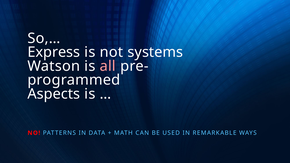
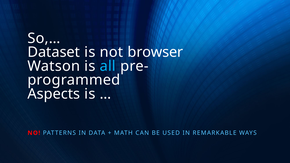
Express: Express -> Dataset
systems: systems -> browser
all colour: pink -> light blue
